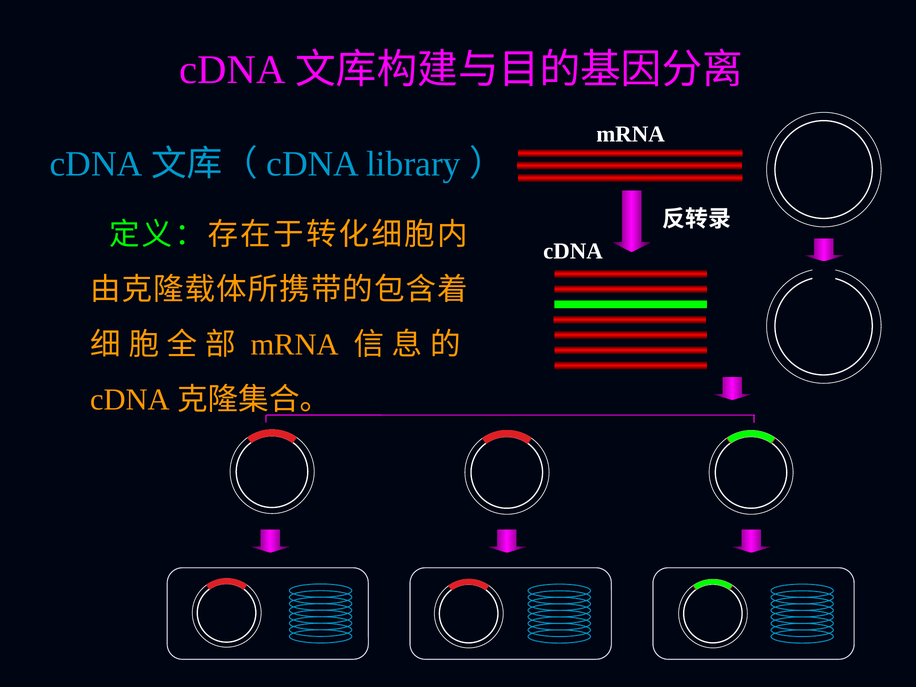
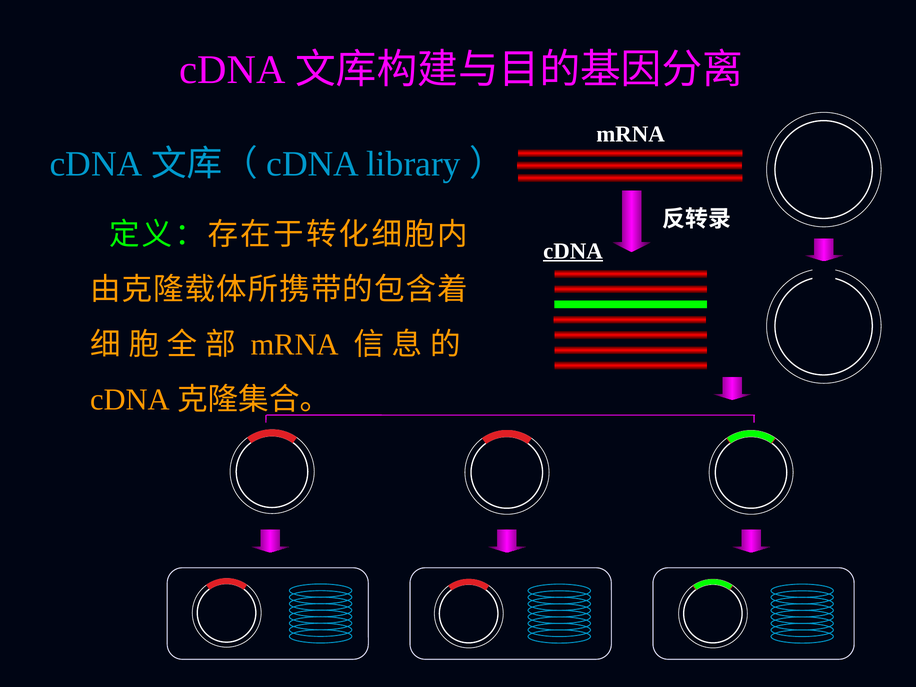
cDNA at (573, 251) underline: none -> present
